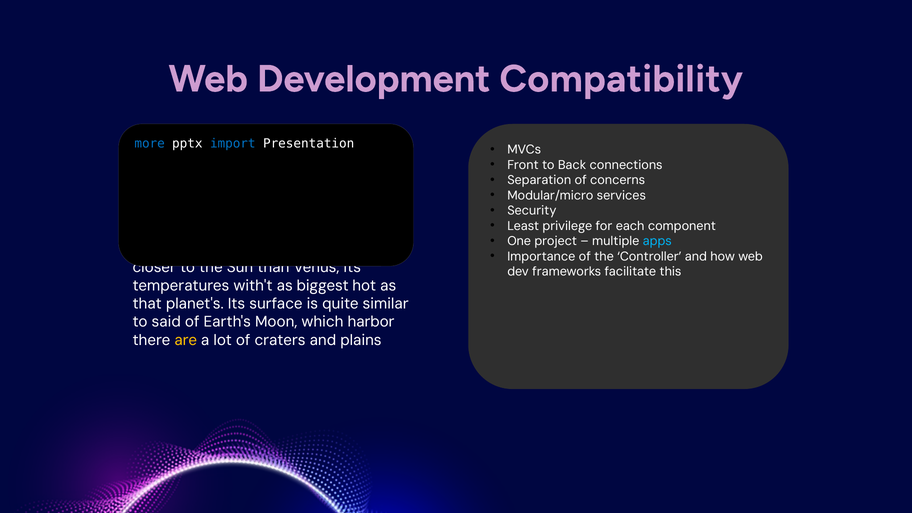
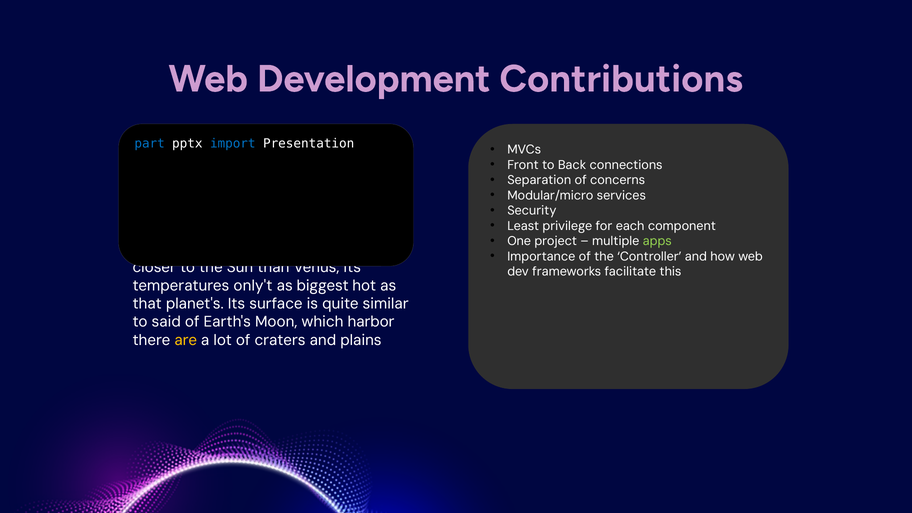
Development Compatibility: Compatibility -> Contributions
more at (150, 144): more -> part
apps colour: light blue -> light green
with't: with't -> only't
